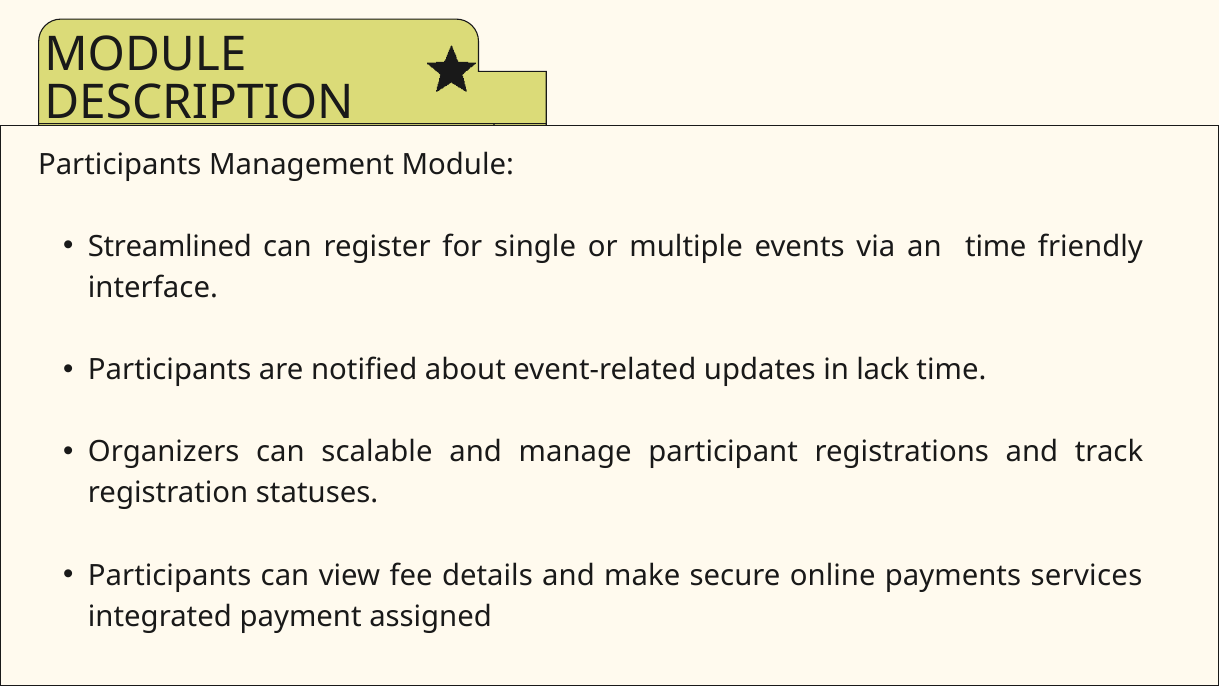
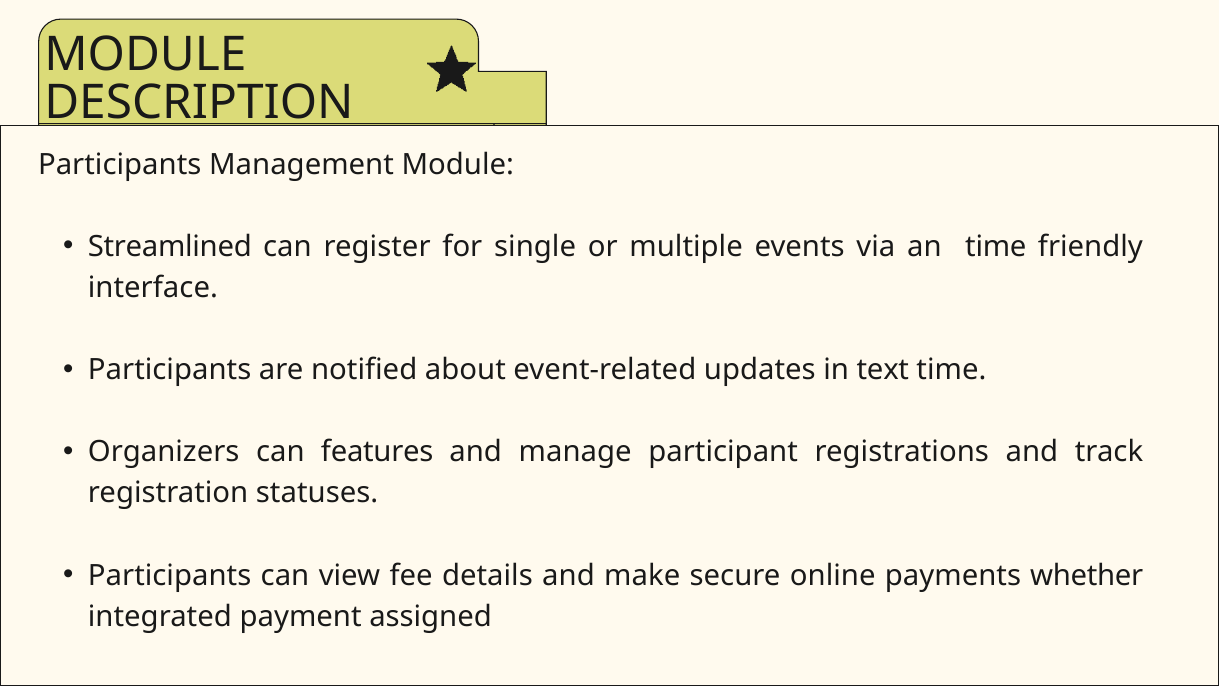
lack: lack -> text
scalable: scalable -> features
services: services -> whether
